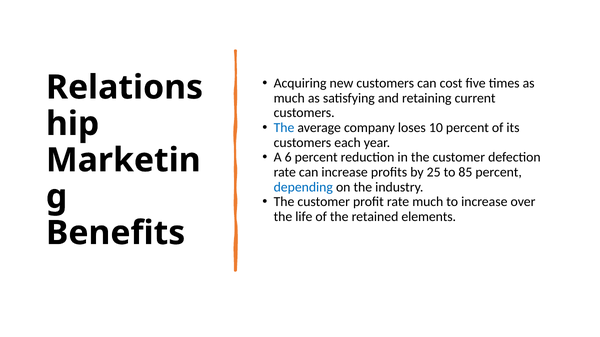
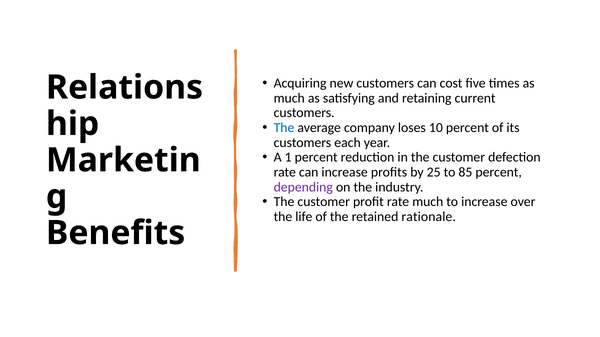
6: 6 -> 1
depending colour: blue -> purple
elements: elements -> rationale
